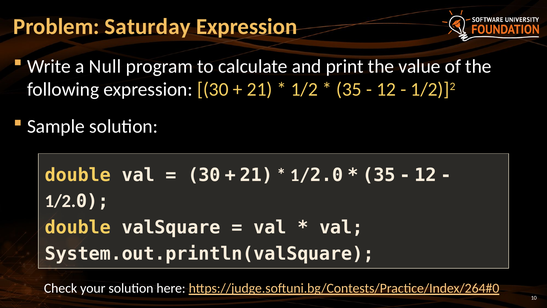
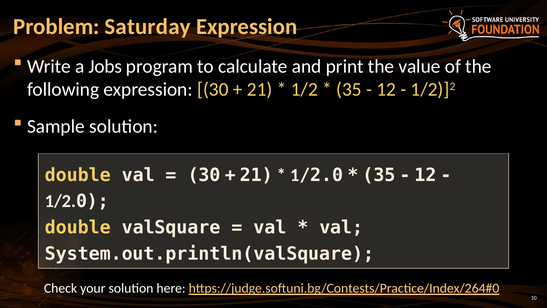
Null: Null -> Jobs
